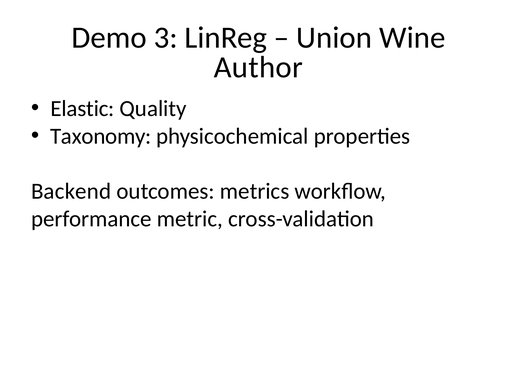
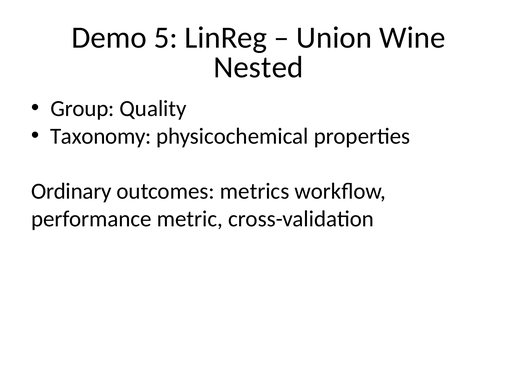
3: 3 -> 5
Author: Author -> Nested
Elastic: Elastic -> Group
Backend: Backend -> Ordinary
